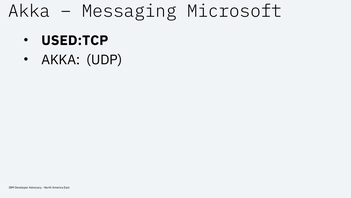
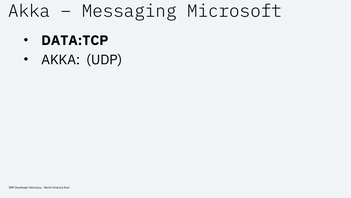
USED:TCP: USED:TCP -> DATA:TCP
